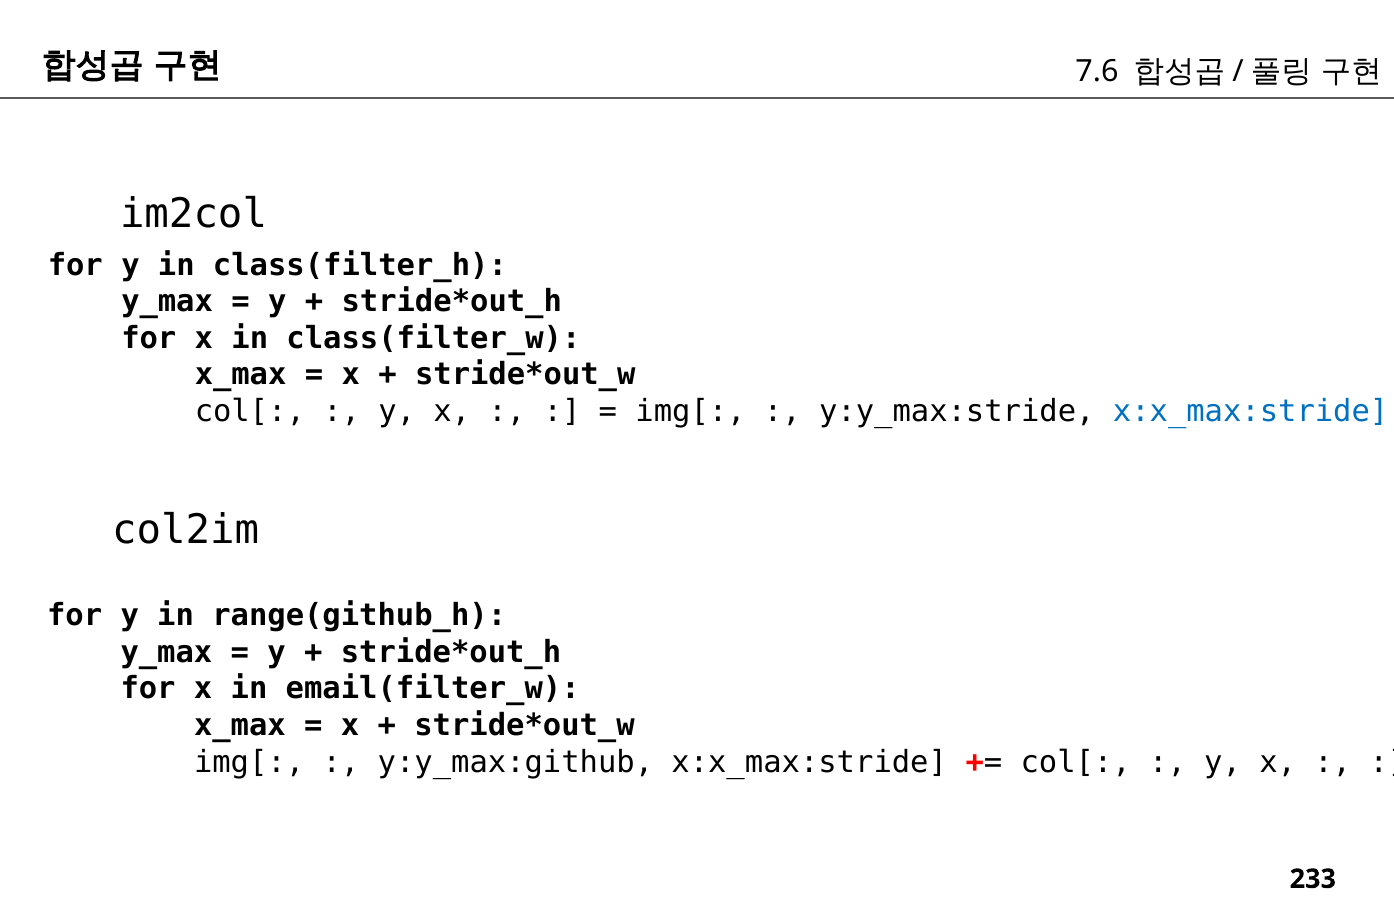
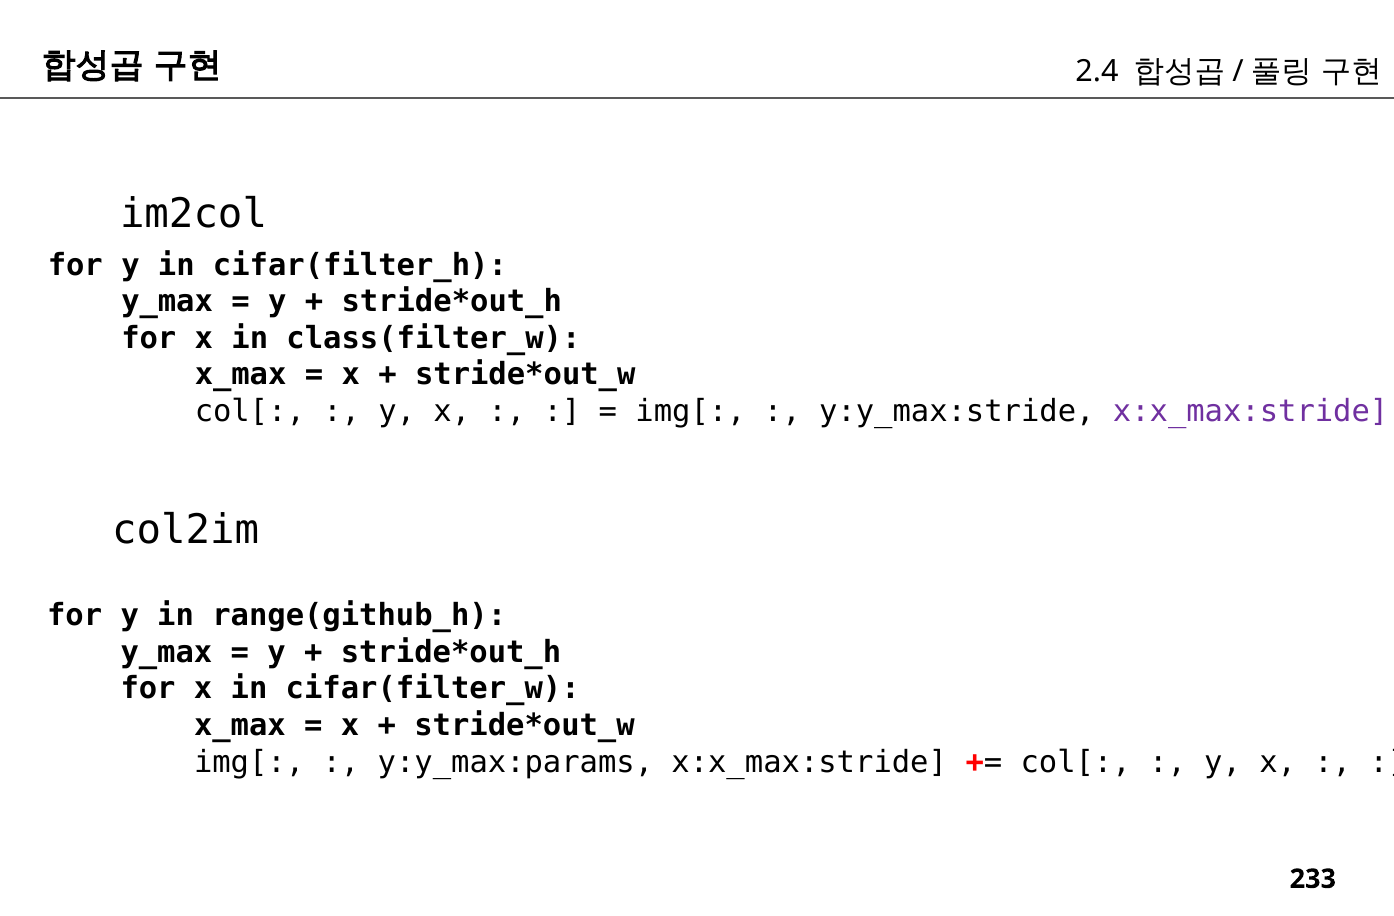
7.6: 7.6 -> 2.4
class(filter_h: class(filter_h -> cifar(filter_h
x:x_max:stride at (1251, 411) colour: blue -> purple
email(filter_w: email(filter_w -> cifar(filter_w
y:y_max:github: y:y_max:github -> y:y_max:params
